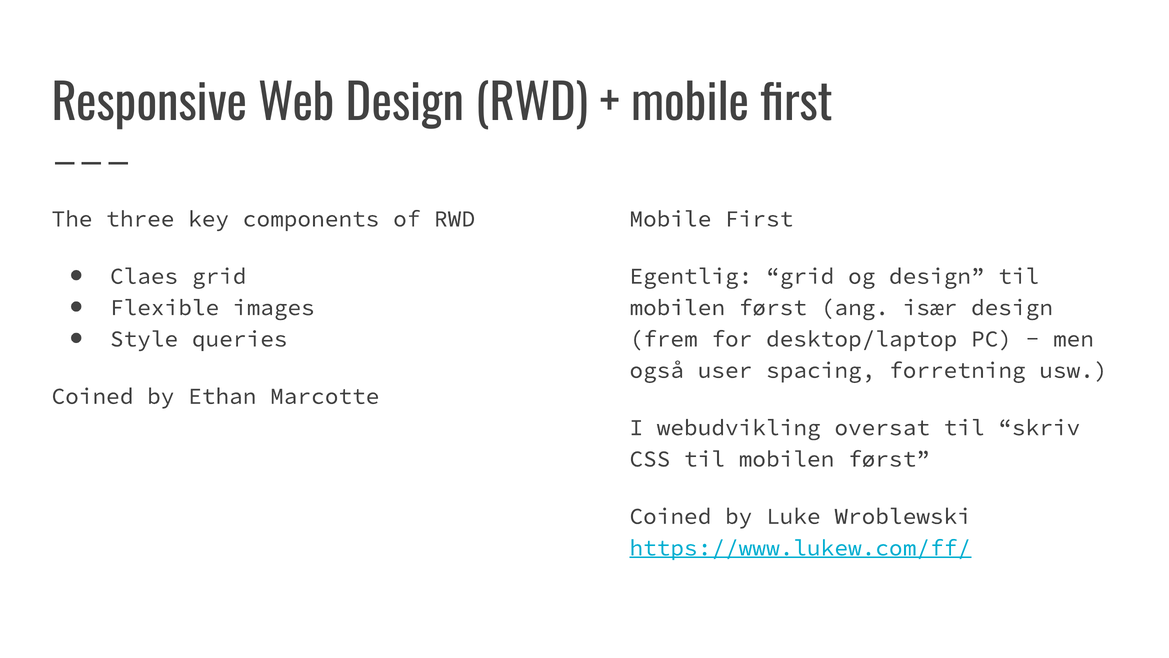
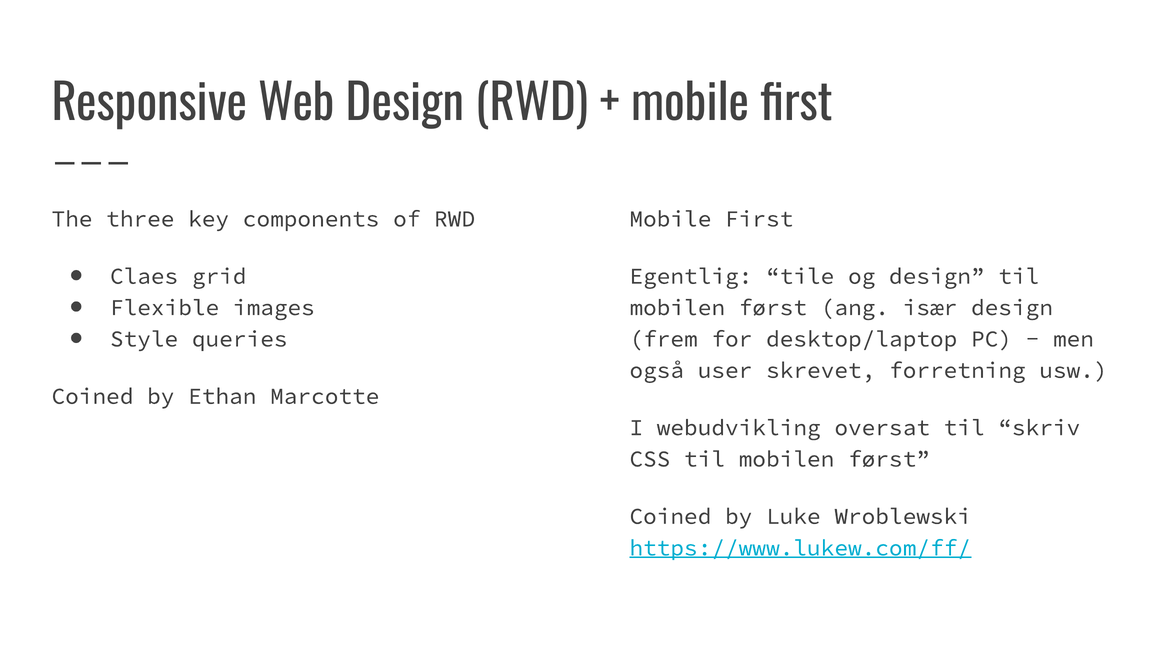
Egentlig grid: grid -> tile
spacing: spacing -> skrevet
